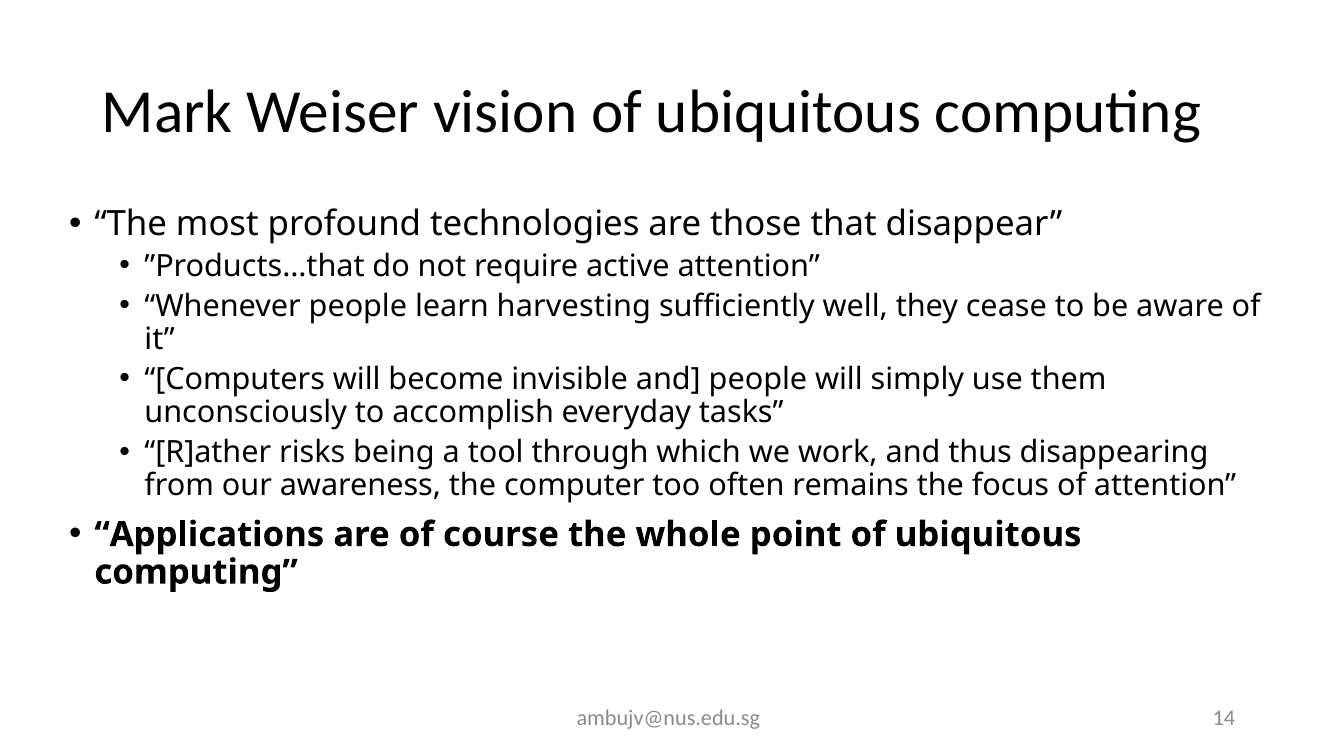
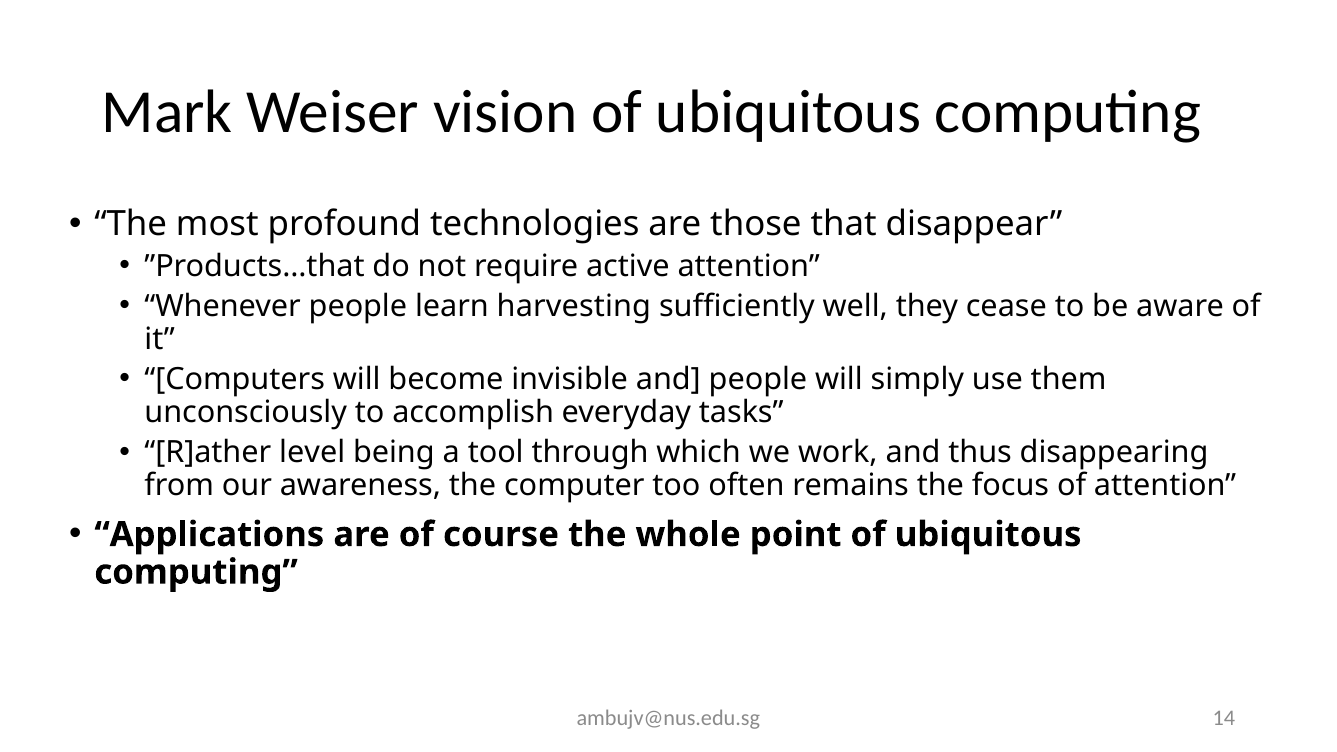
risks: risks -> level
